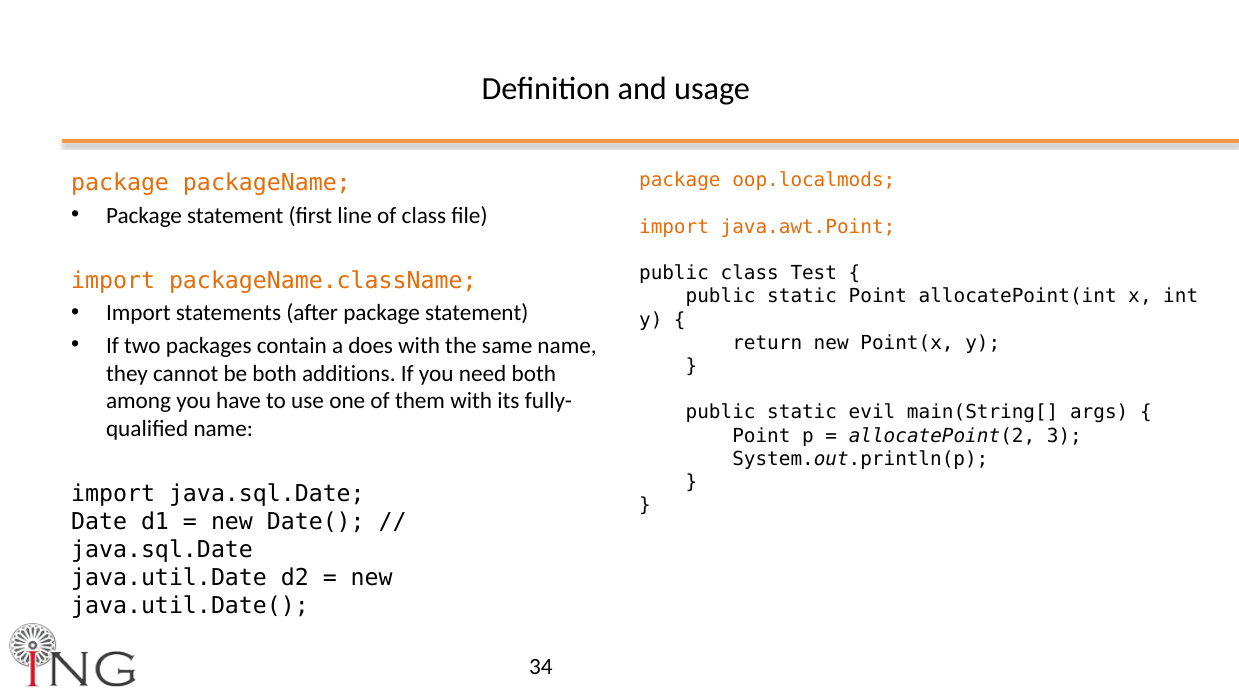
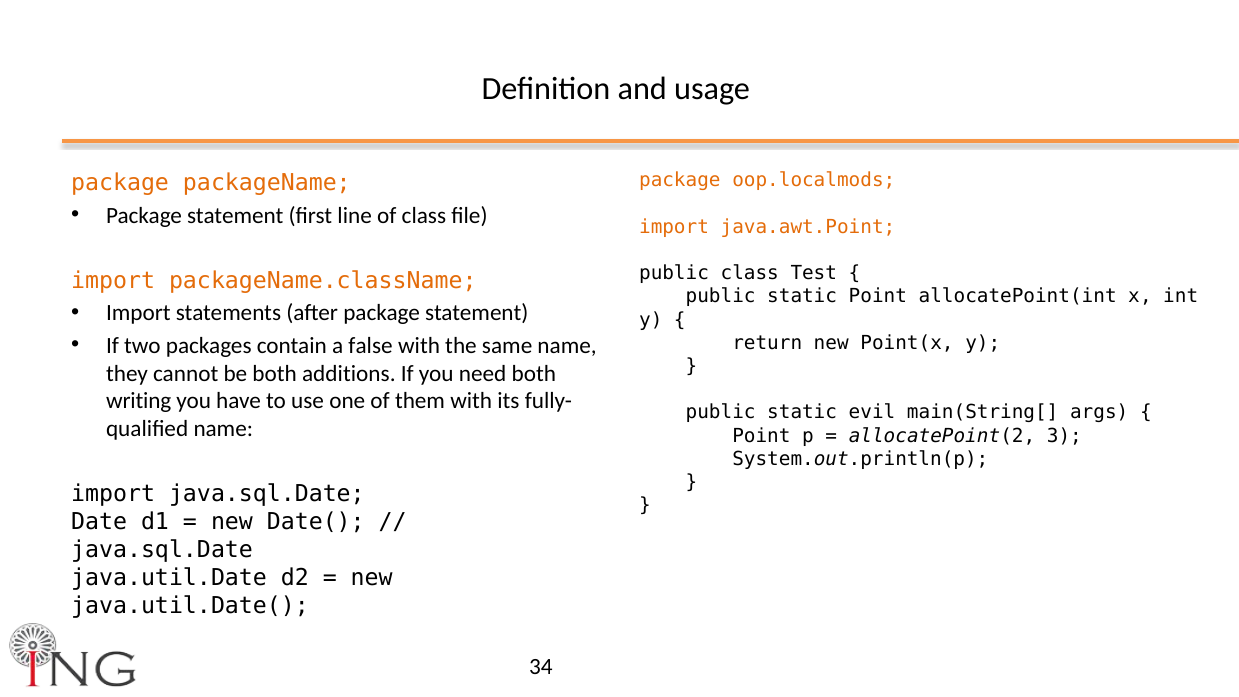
does: does -> false
among: among -> writing
